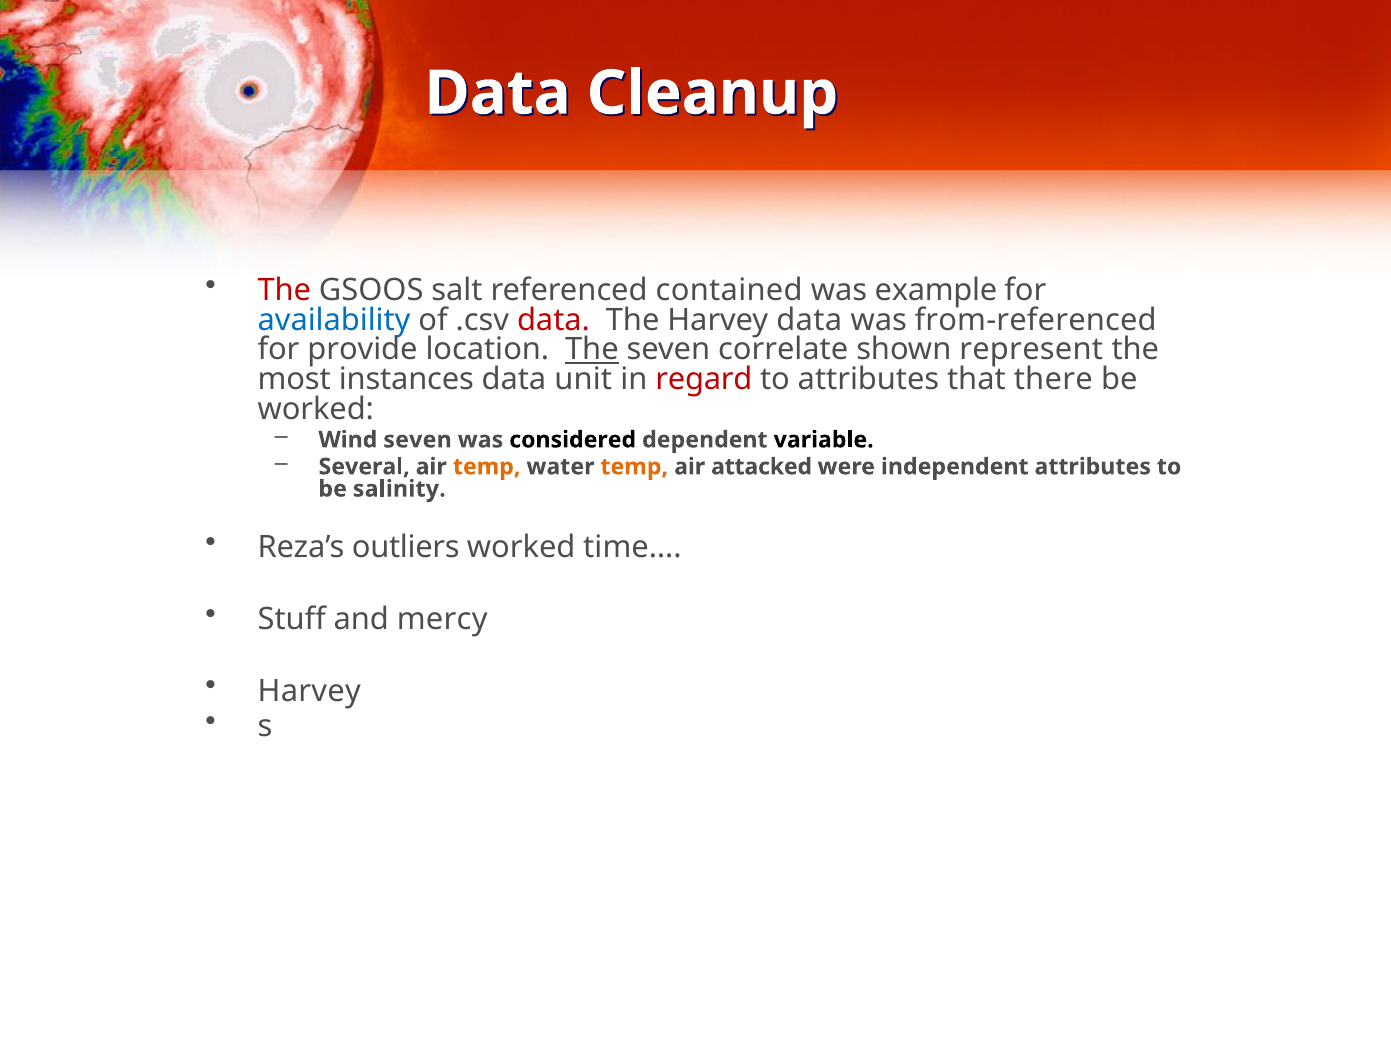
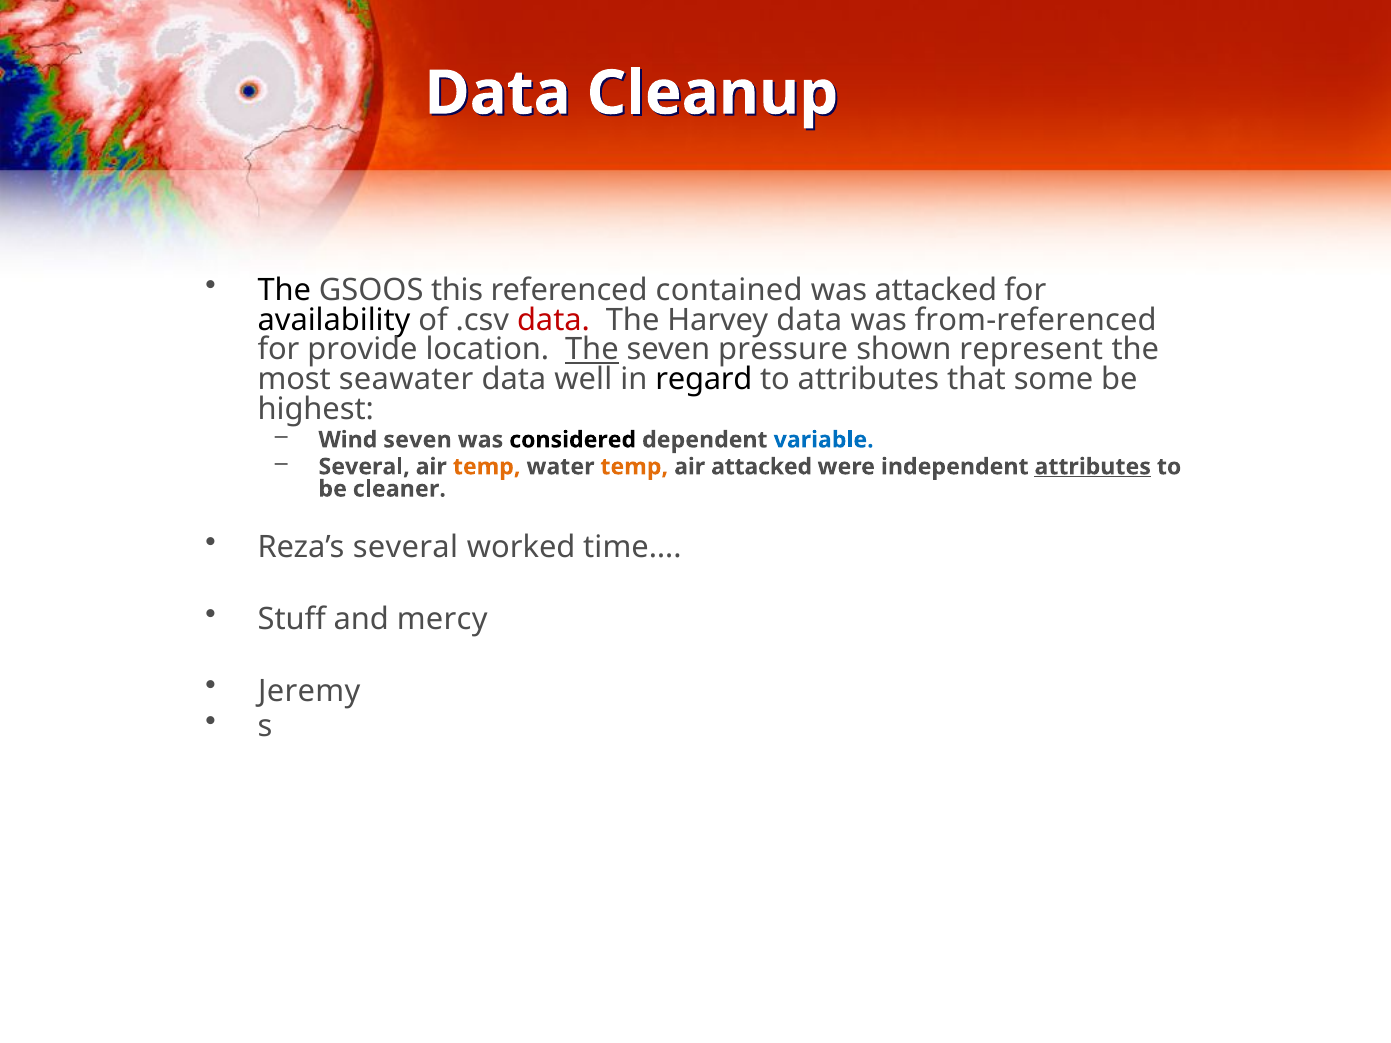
The at (284, 290) colour: red -> black
salt: salt -> this
was example: example -> attacked
availability colour: blue -> black
correlate: correlate -> pressure
instances: instances -> seawater
unit: unit -> well
regard colour: red -> black
there: there -> some
worked at (316, 409): worked -> highest
variable colour: black -> blue
attributes at (1093, 467) underline: none -> present
salinity: salinity -> cleaner
Reza’s outliers: outliers -> several
Harvey at (309, 691): Harvey -> Jeremy
